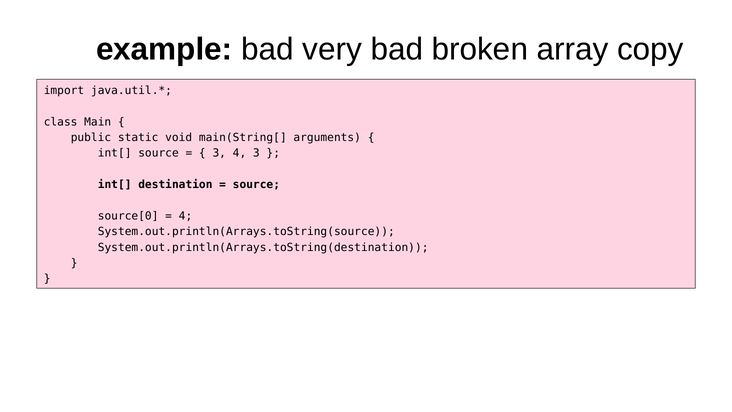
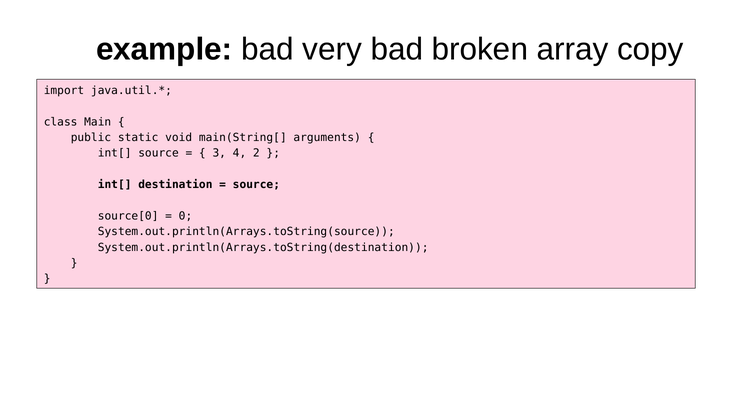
4 3: 3 -> 2
4 at (185, 216): 4 -> 0
